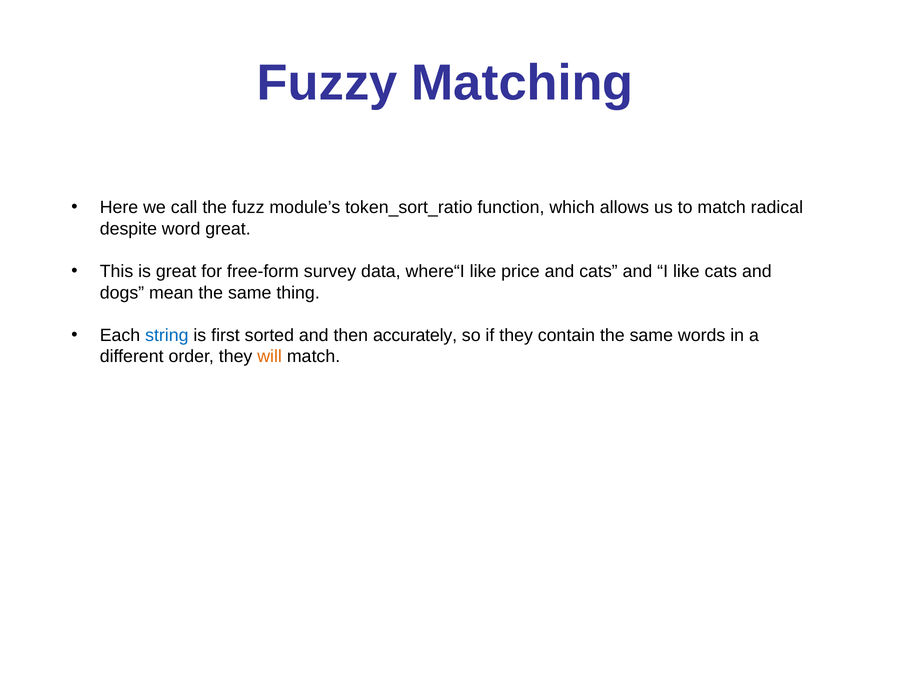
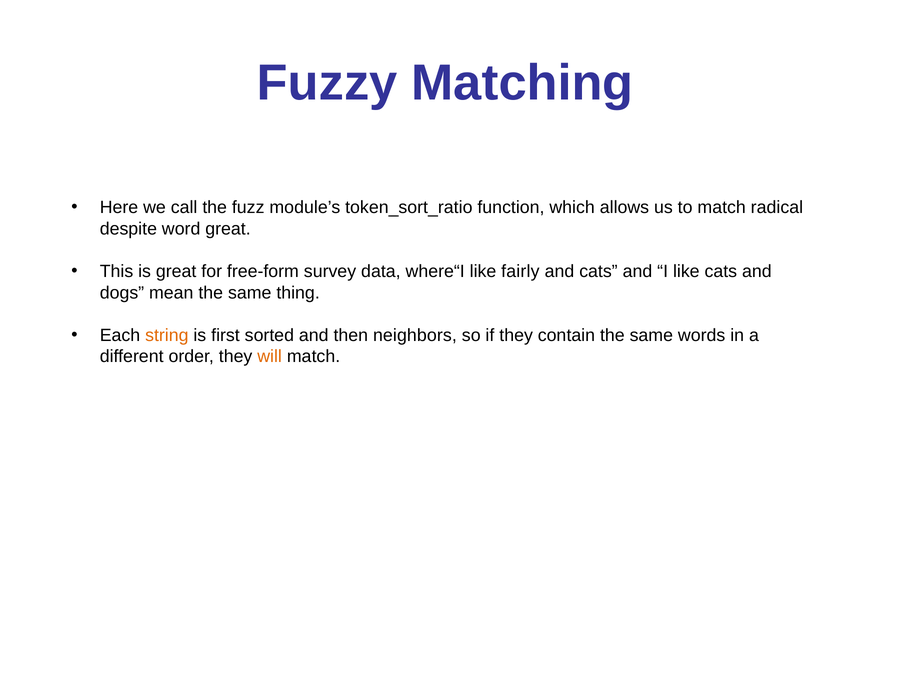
price: price -> fairly
string colour: blue -> orange
accurately: accurately -> neighbors
